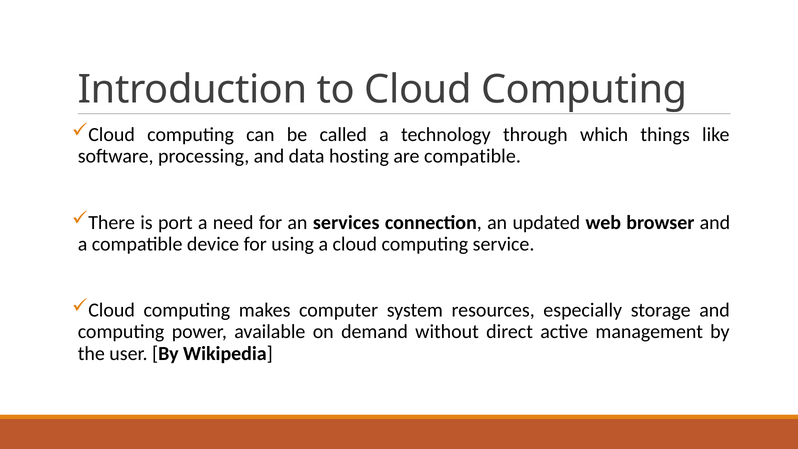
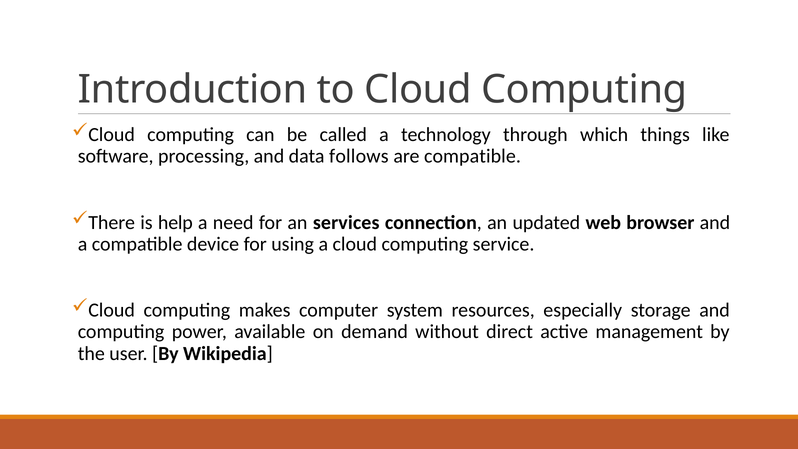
hosting: hosting -> follows
port: port -> help
